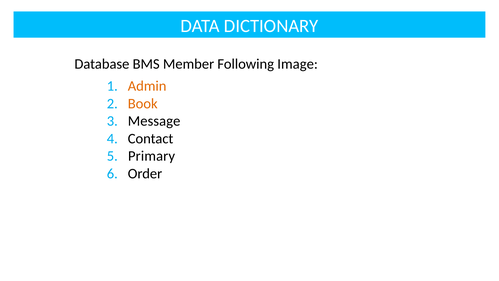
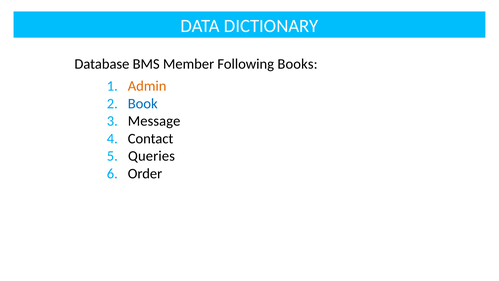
Image: Image -> Books
Book colour: orange -> blue
Primary: Primary -> Queries
